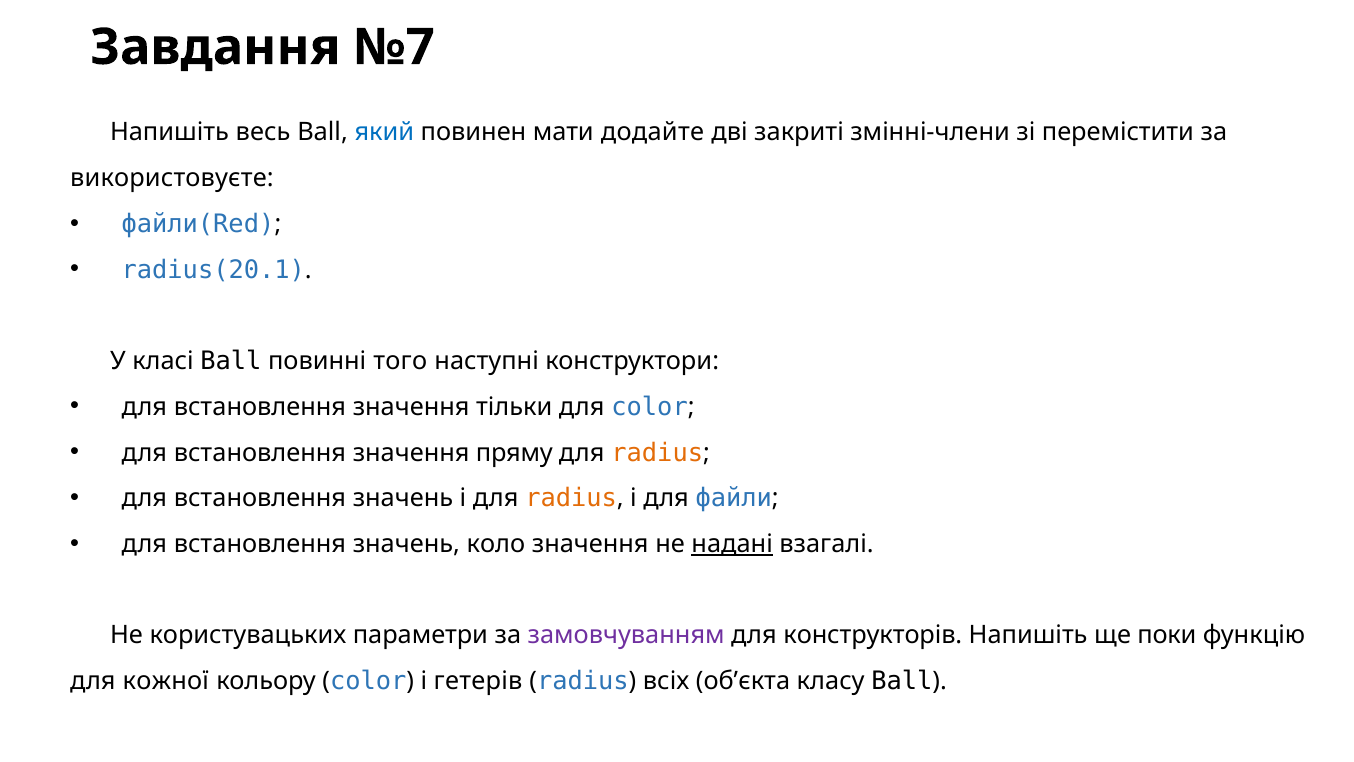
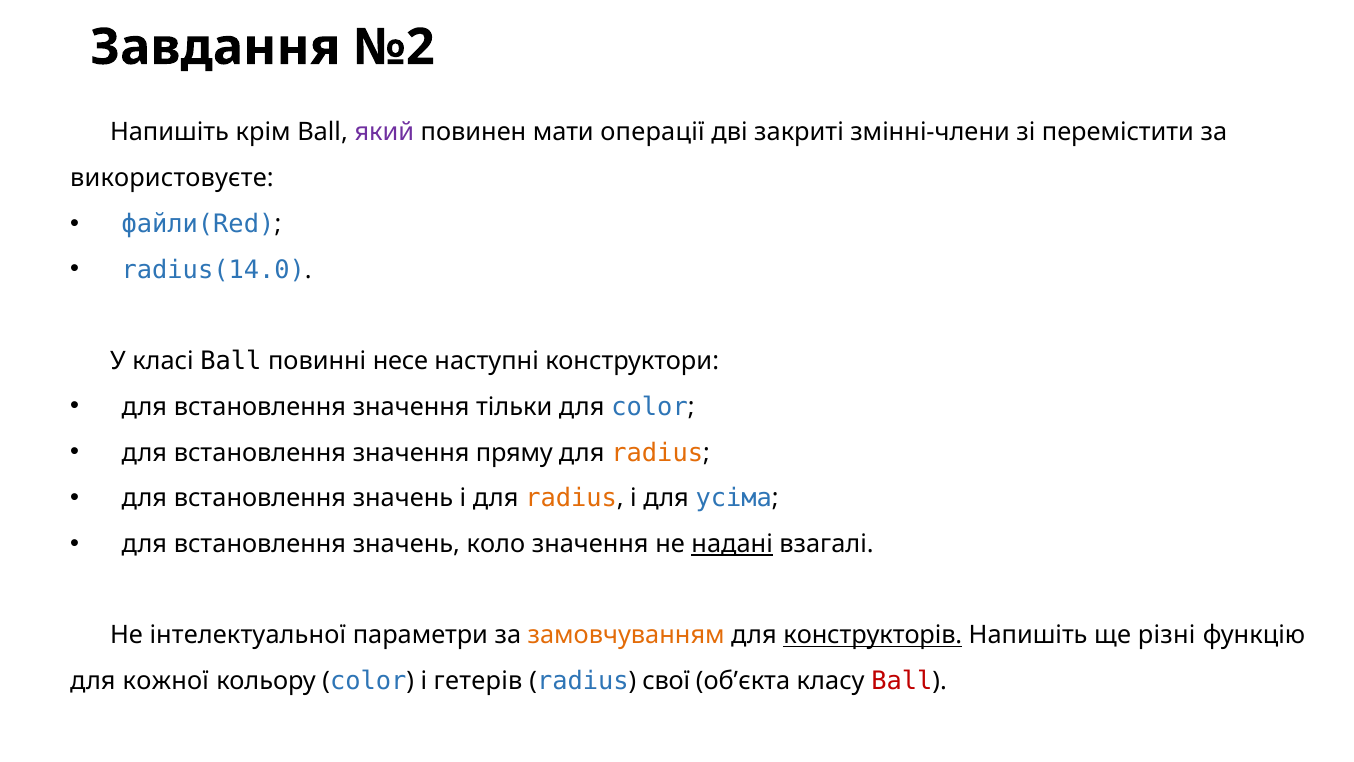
№7: №7 -> №2
весь: весь -> крім
який colour: blue -> purple
додайте: додайте -> операції
radius(20.1: radius(20.1 -> radius(14.0
того: того -> несе
файли: файли -> усіма
користувацьких: користувацьких -> інтелектуальної
замовчуванням colour: purple -> orange
конструкторів underline: none -> present
поки: поки -> різні
всіх: всіх -> свої
Ball at (902, 681) colour: black -> red
